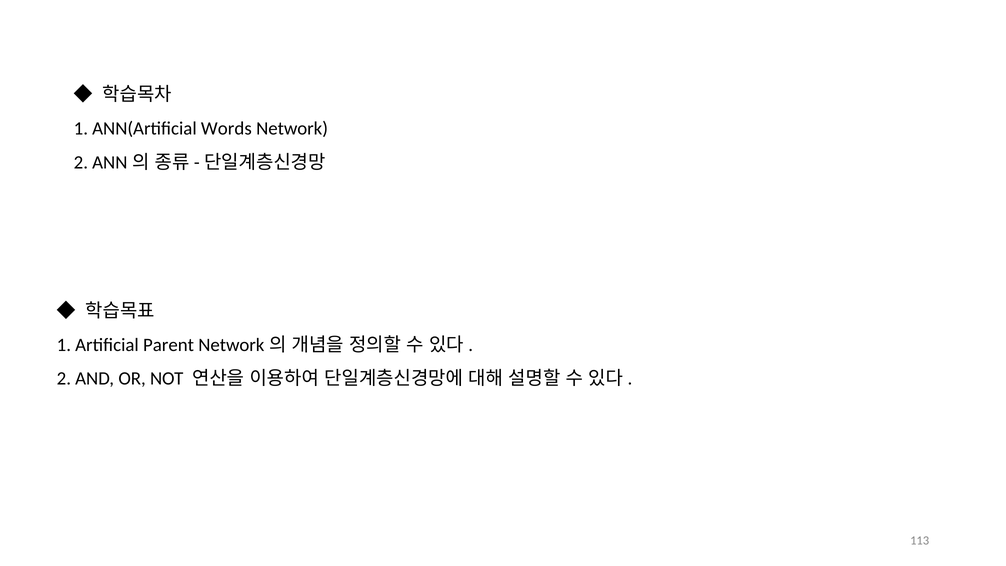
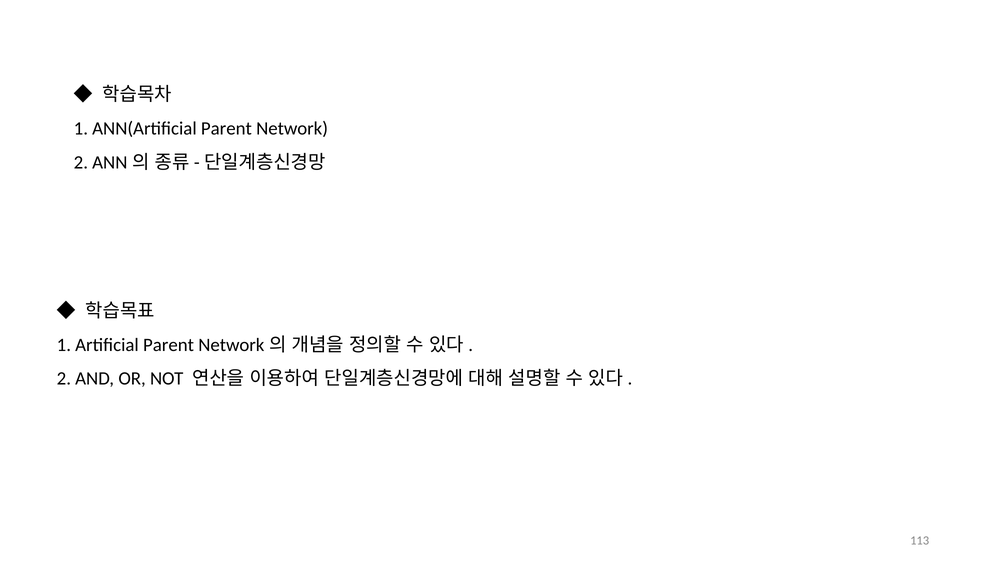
ANN(Artificial Words: Words -> Parent
